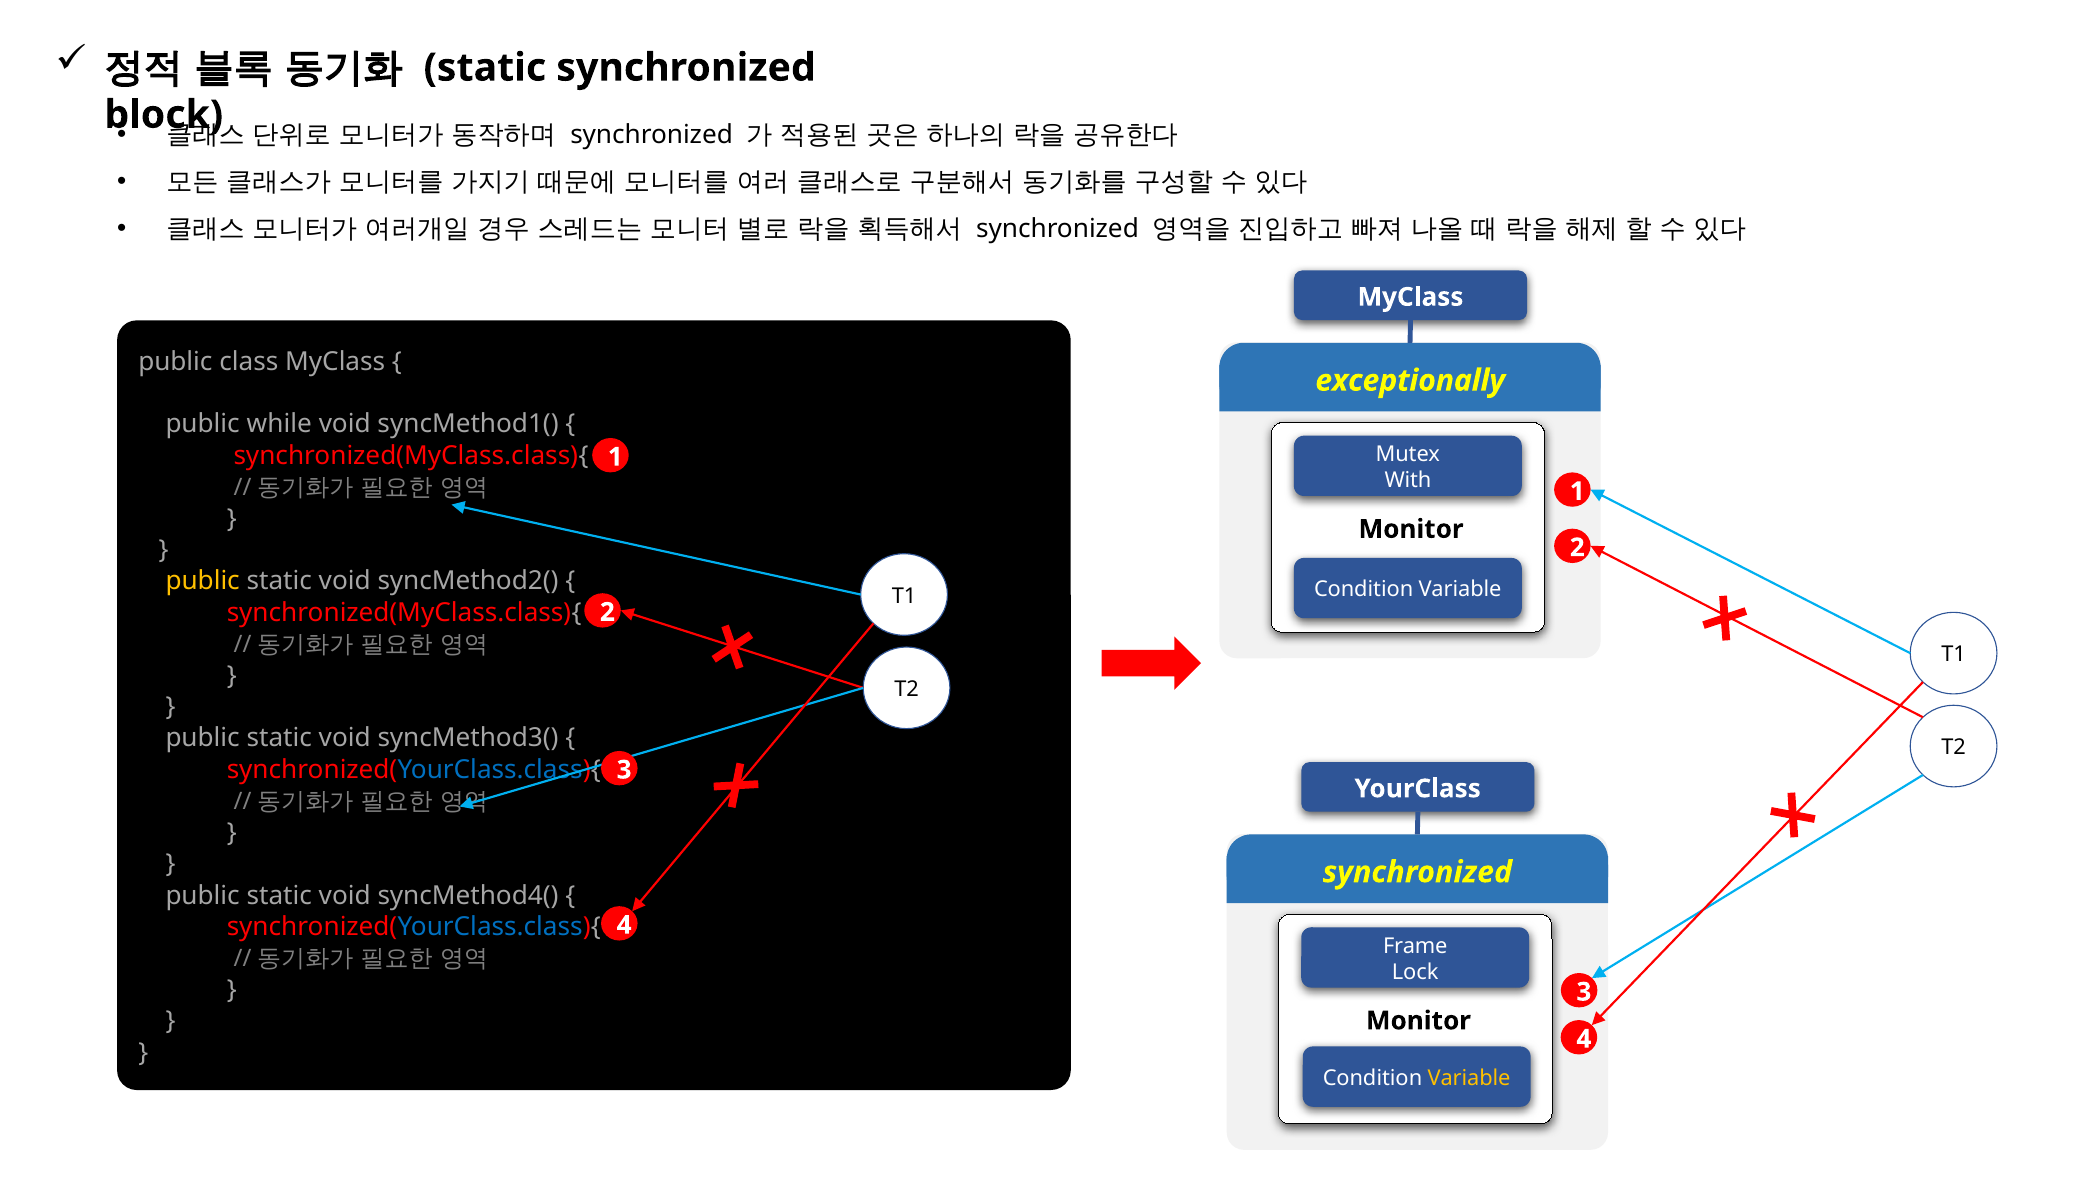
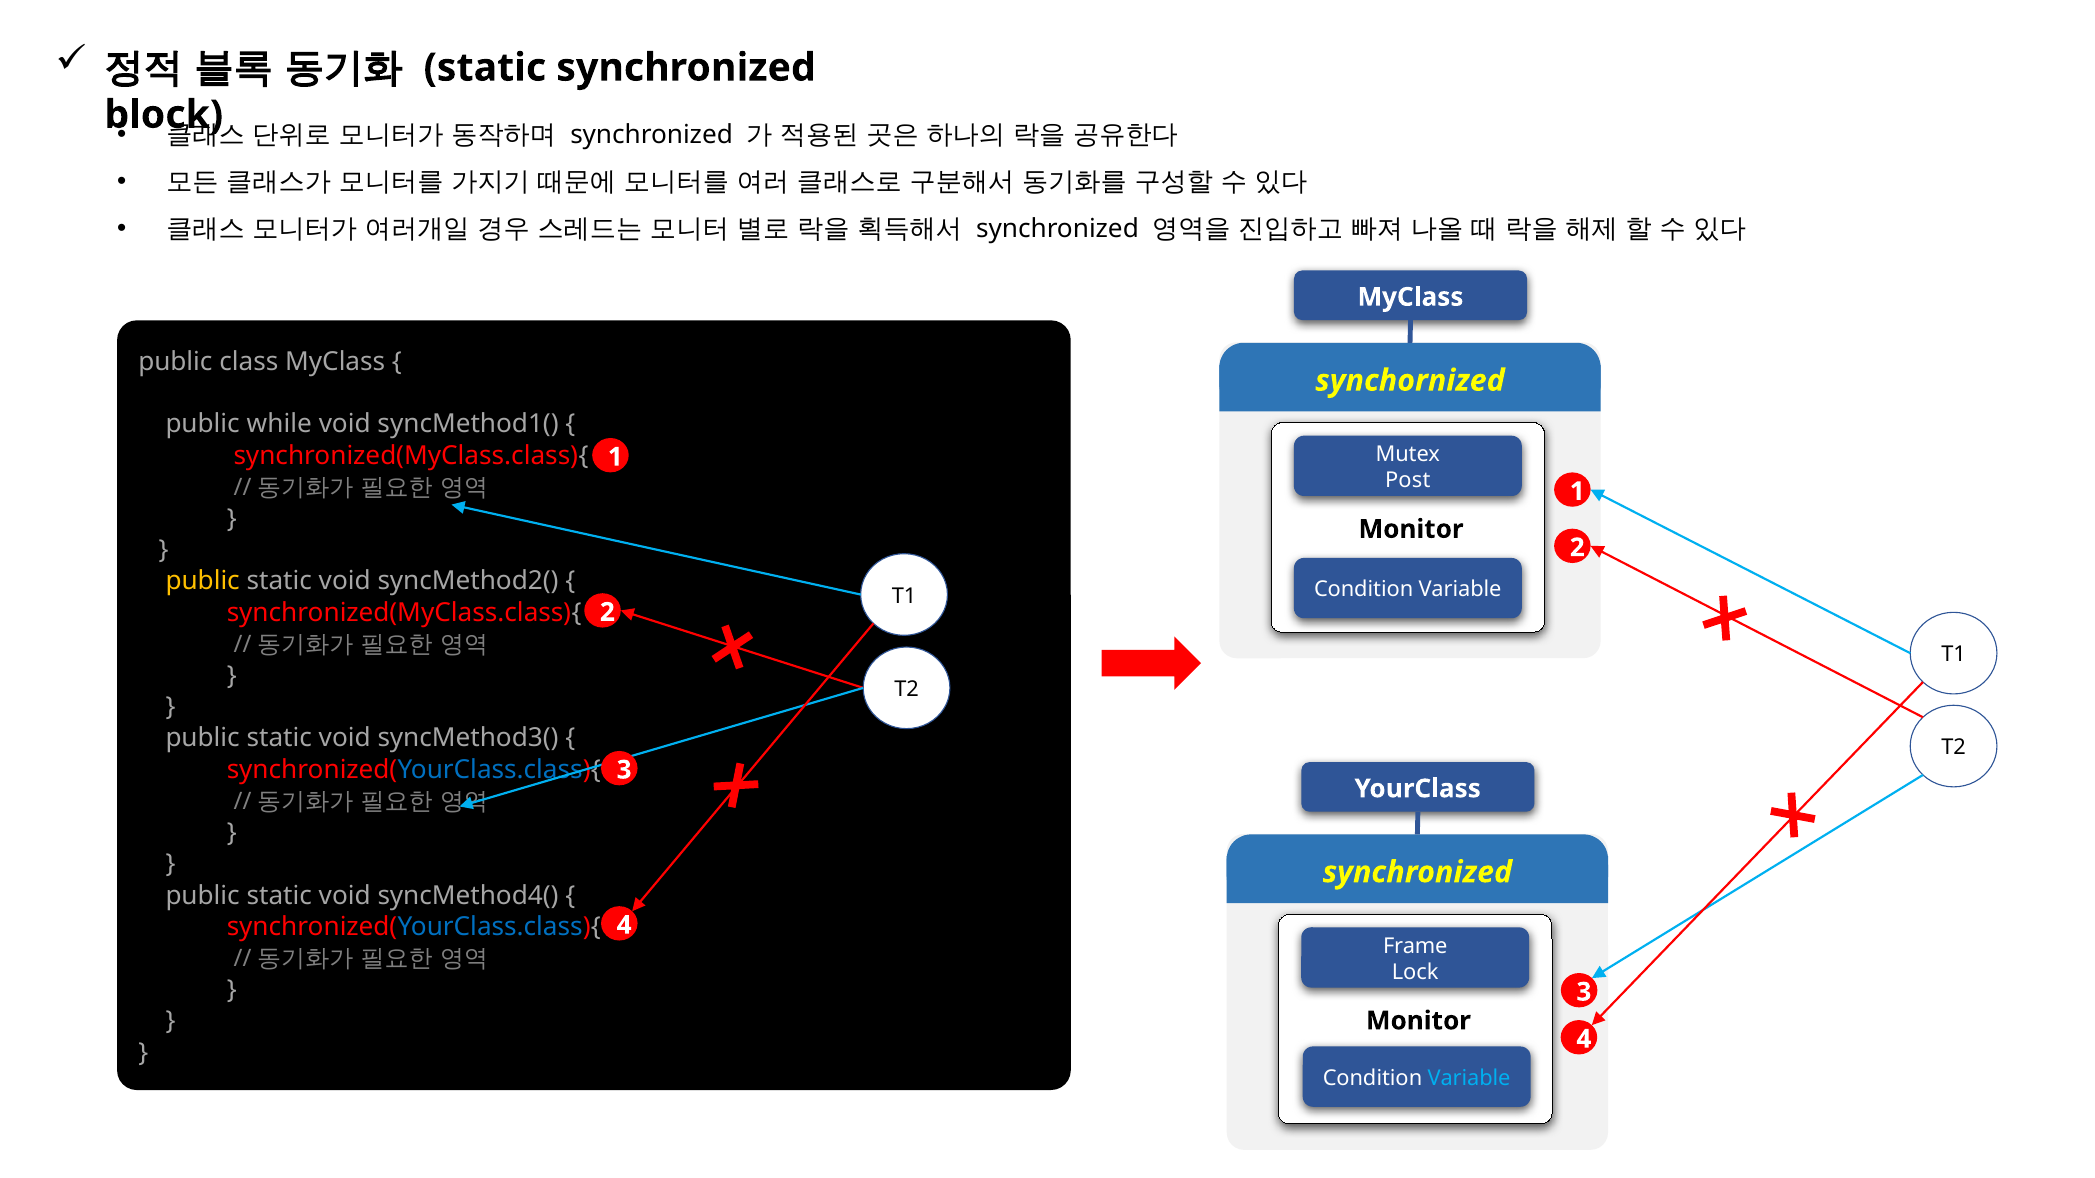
exceptionally: exceptionally -> synchornized
With: With -> Post
Variable at (1469, 1078) colour: yellow -> light blue
